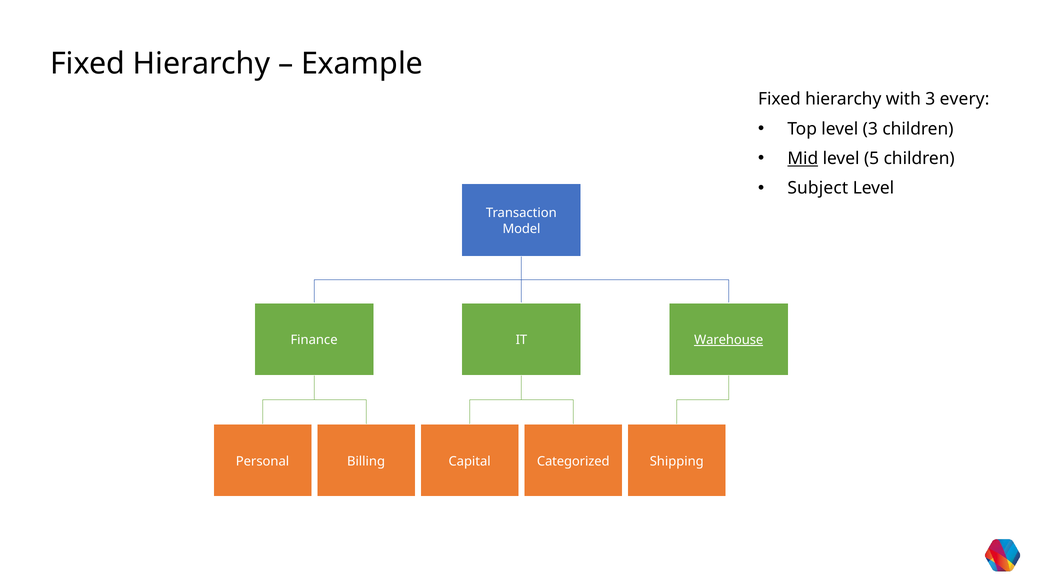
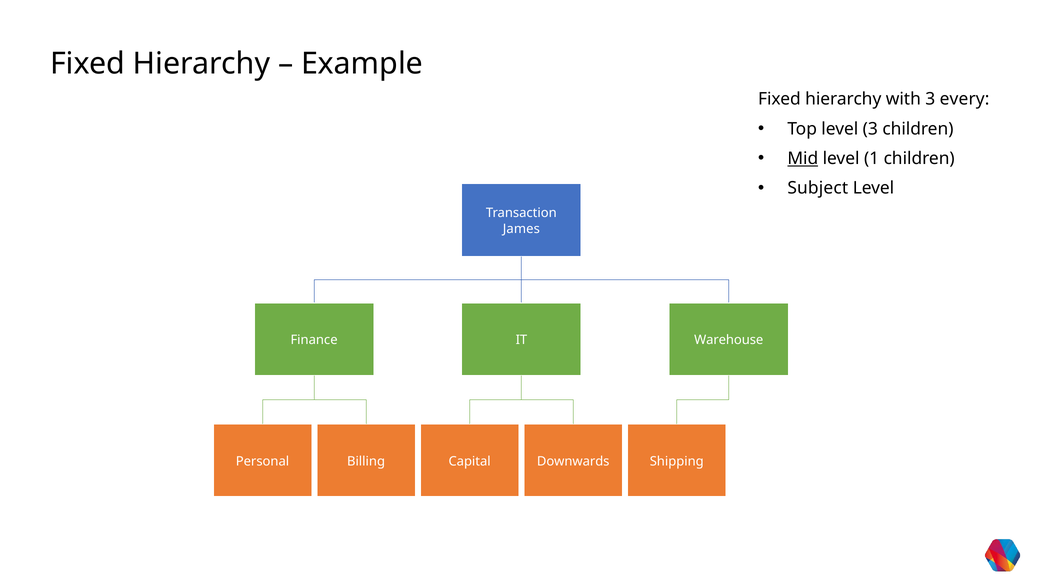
5: 5 -> 1
Model: Model -> James
Warehouse underline: present -> none
Categorized: Categorized -> Downwards
